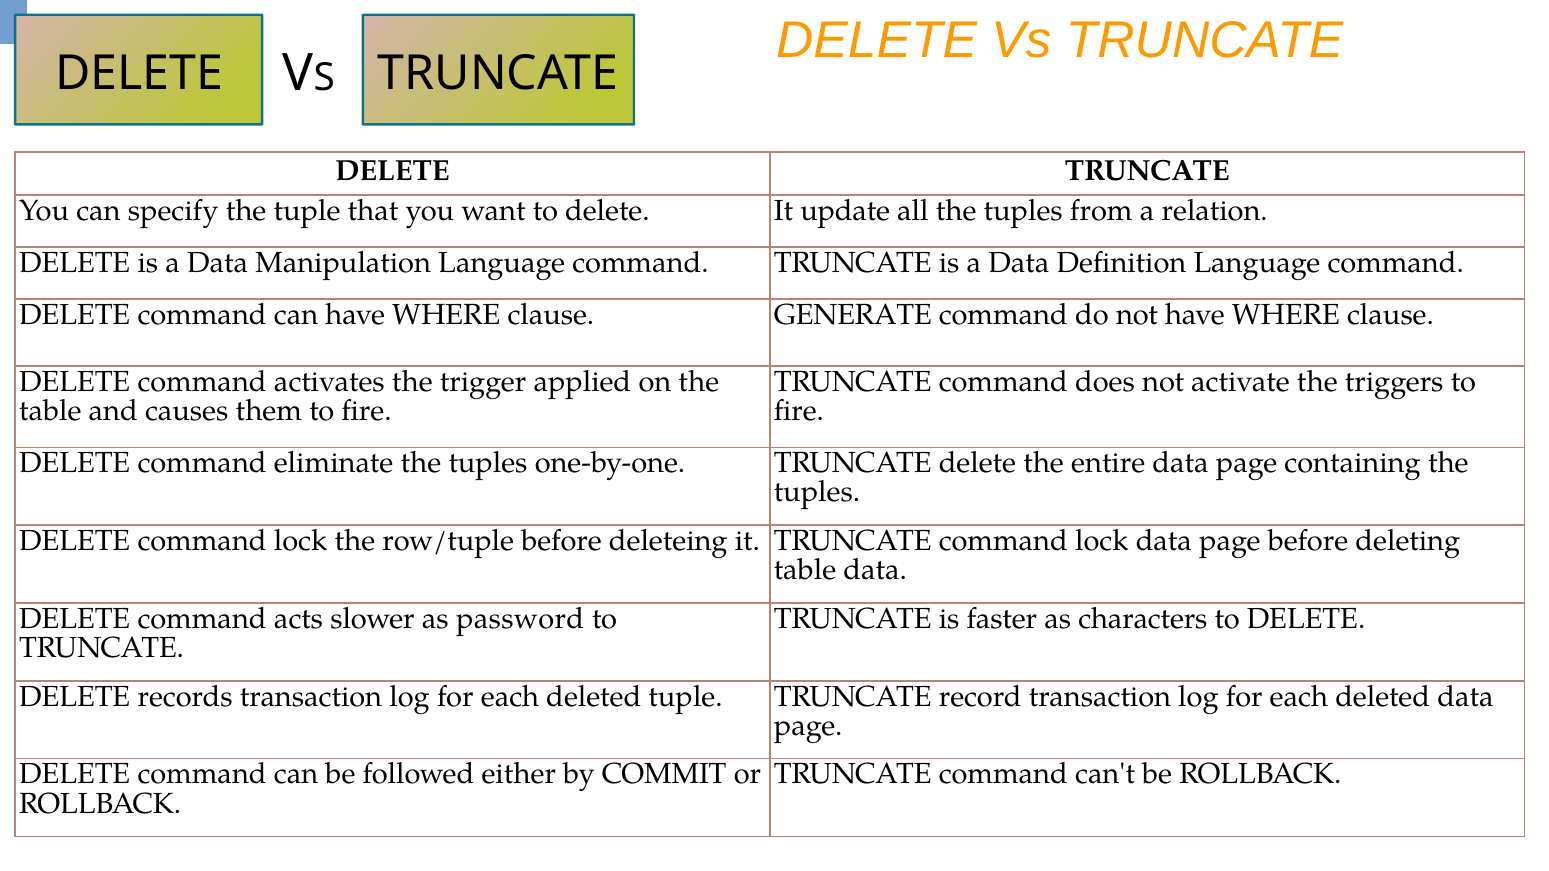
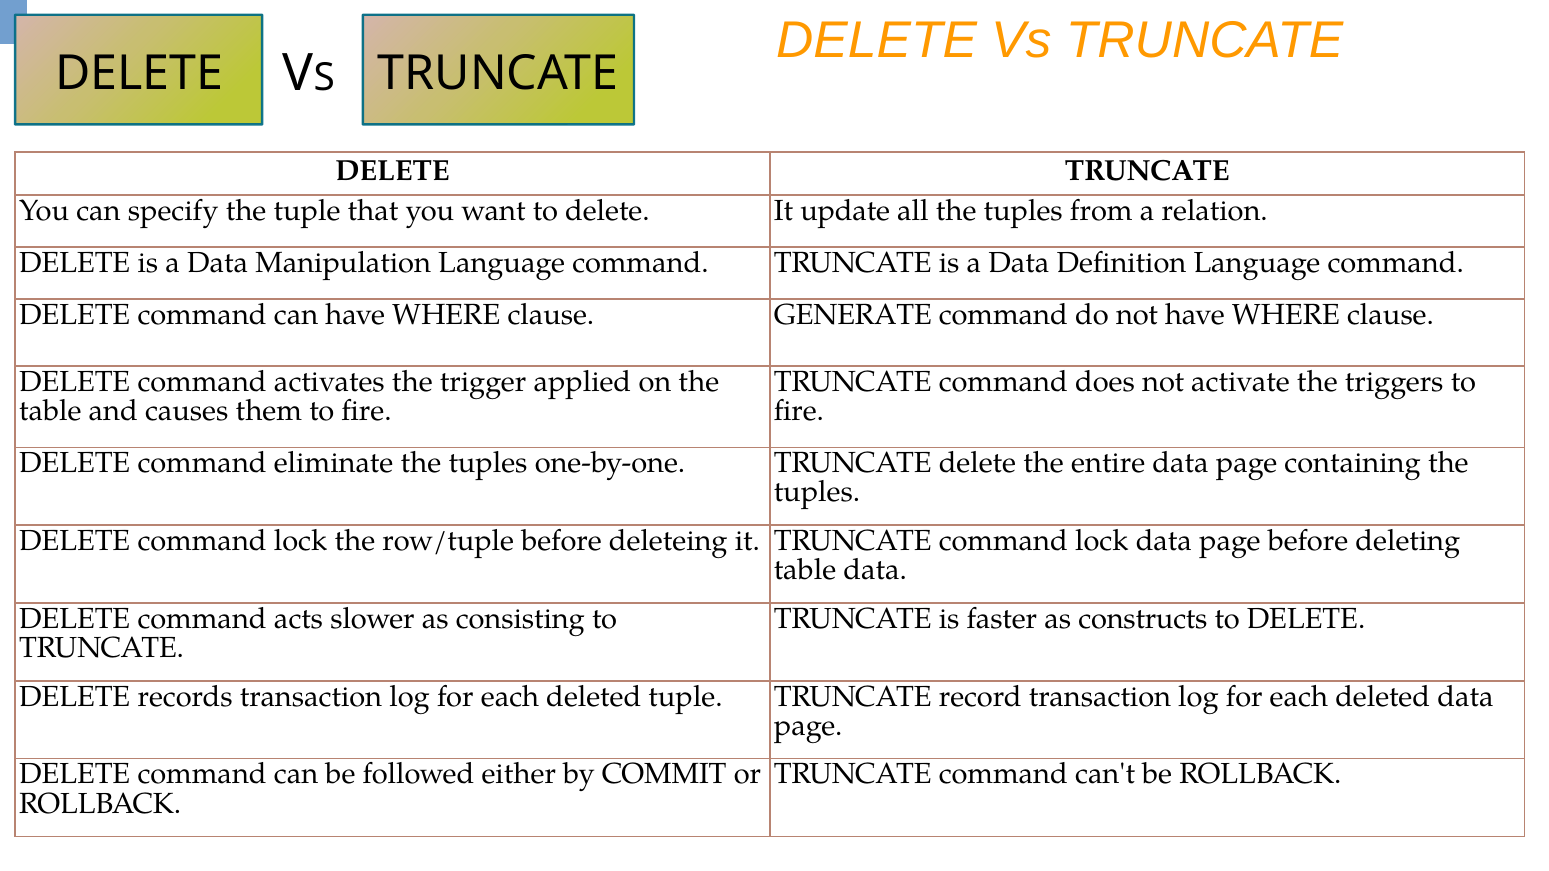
password: password -> consisting
characters: characters -> constructs
